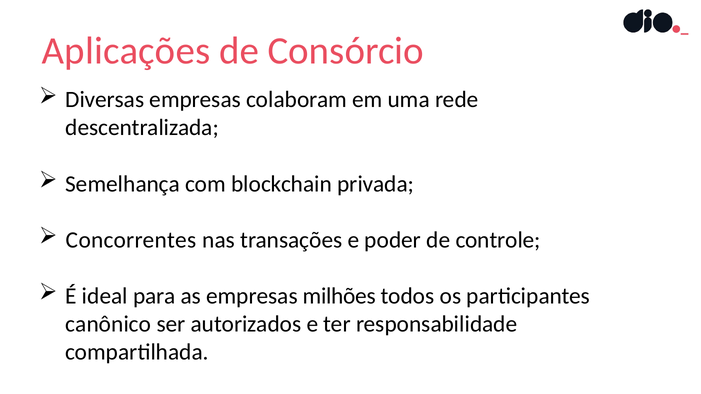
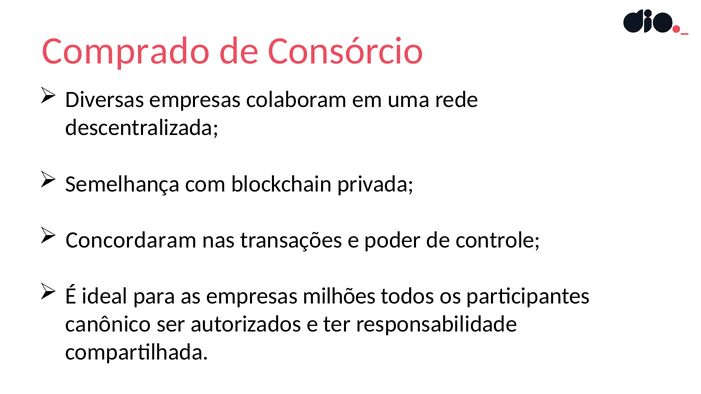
Aplicações: Aplicações -> Comprado
Concorrentes: Concorrentes -> Concordaram
